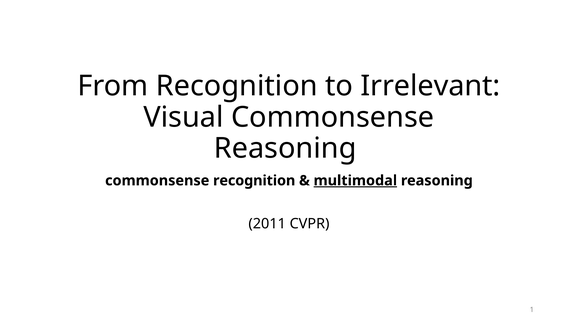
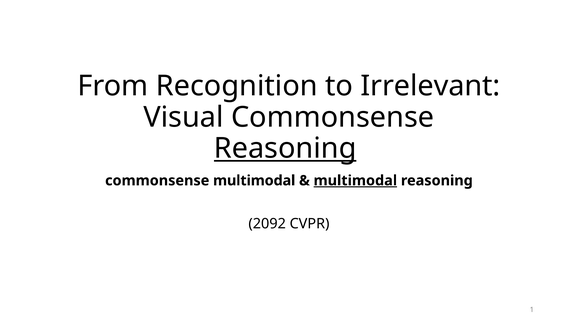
Reasoning at (285, 148) underline: none -> present
commonsense recognition: recognition -> multimodal
2011: 2011 -> 2092
